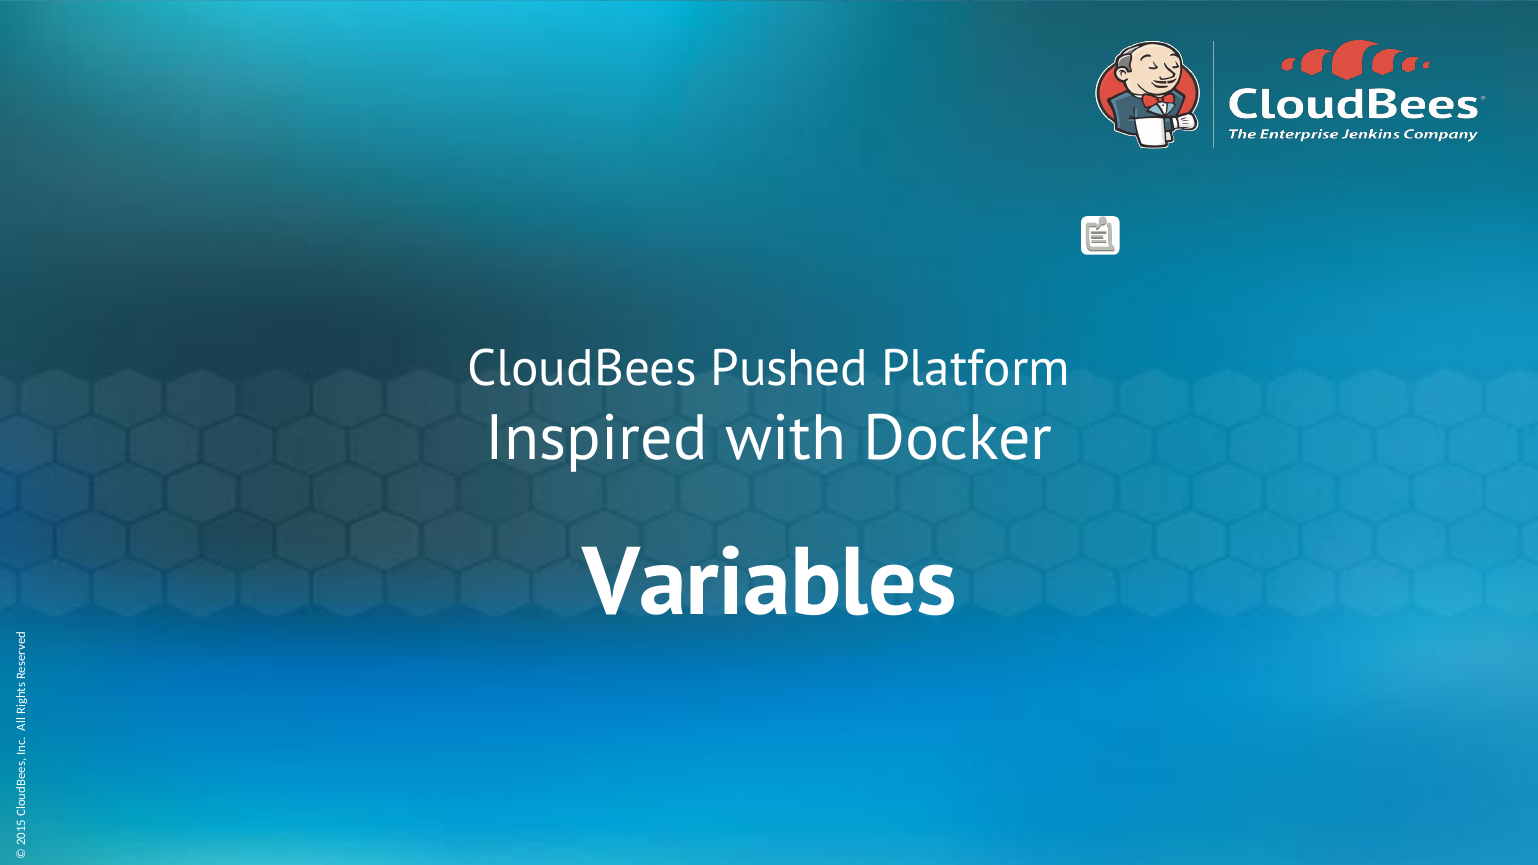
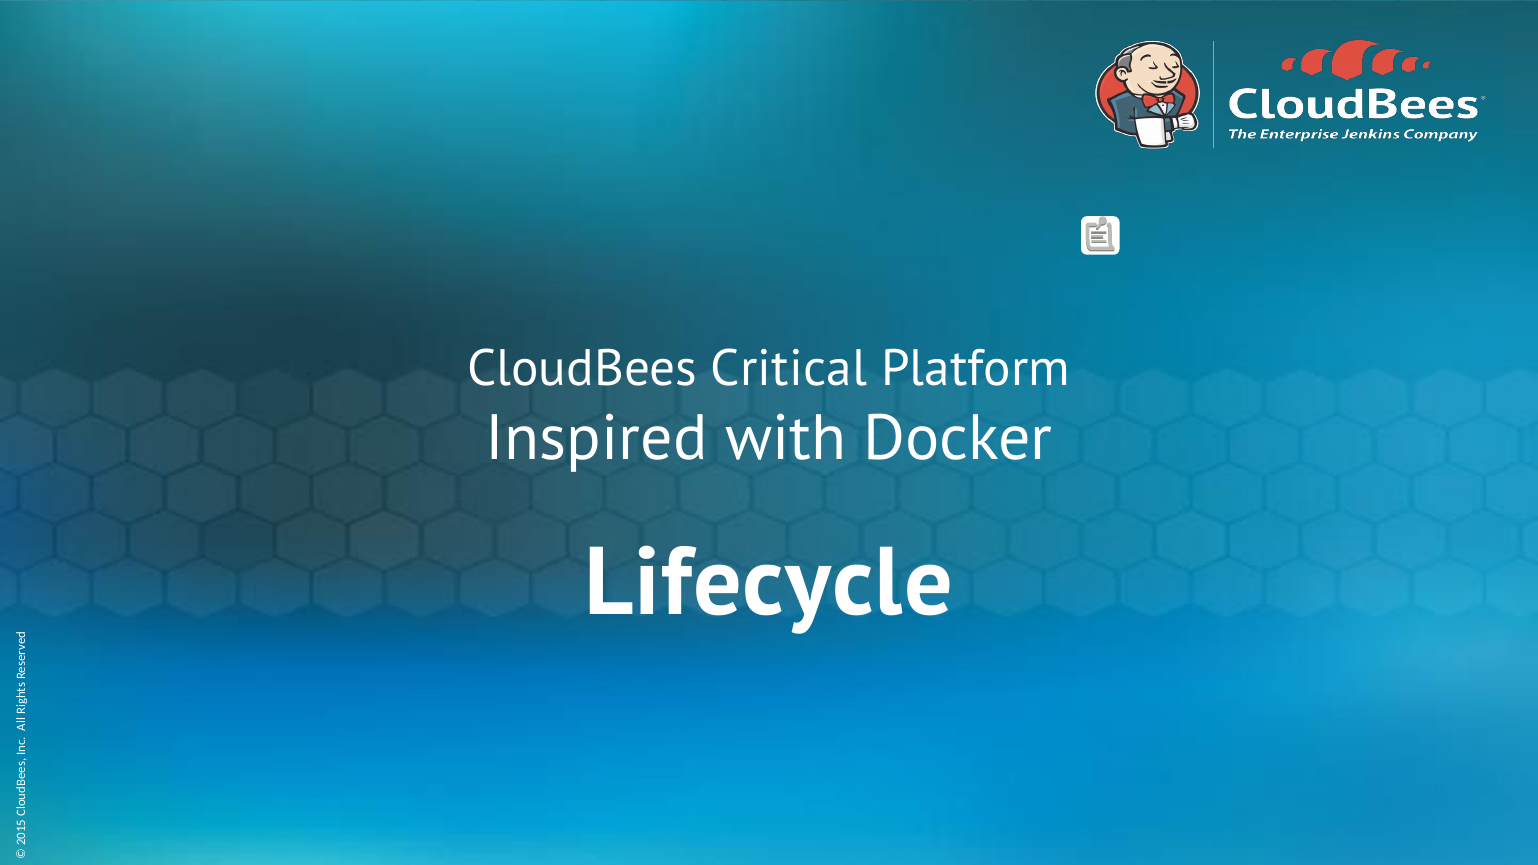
Pushed: Pushed -> Critical
Variables: Variables -> Lifecycle
